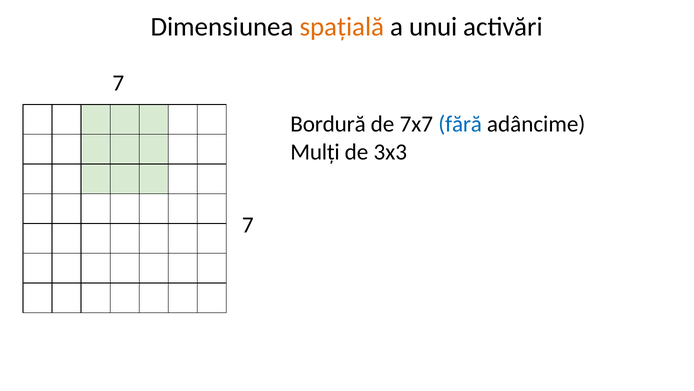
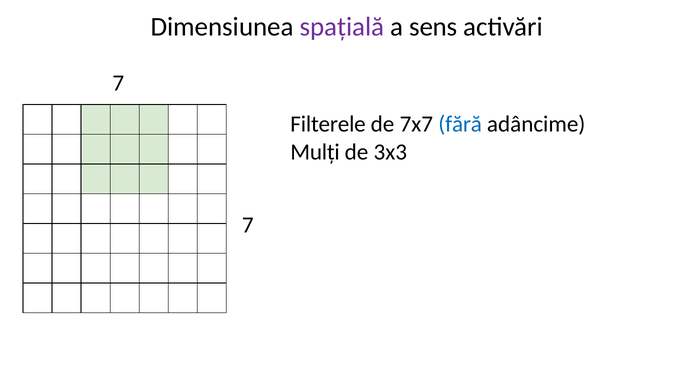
spațială colour: orange -> purple
unui: unui -> sens
Bordură: Bordură -> Filterele
